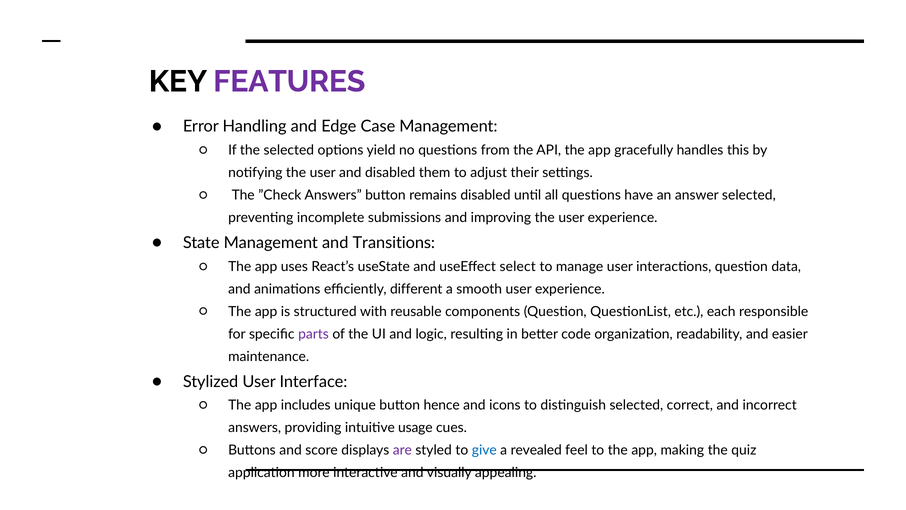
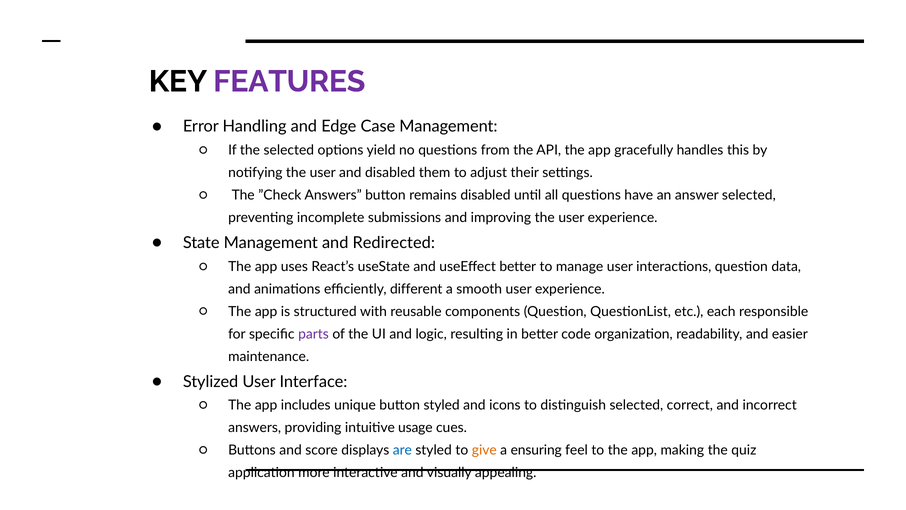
Transitions: Transitions -> Redirected
useEffect select: select -> better
button hence: hence -> styled
are colour: purple -> blue
give colour: blue -> orange
revealed: revealed -> ensuring
